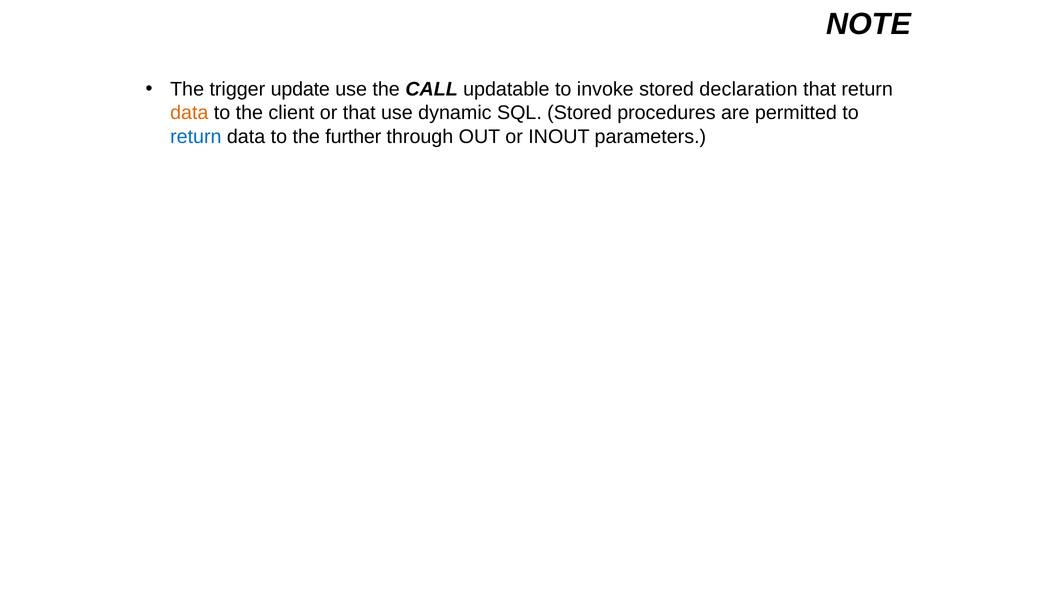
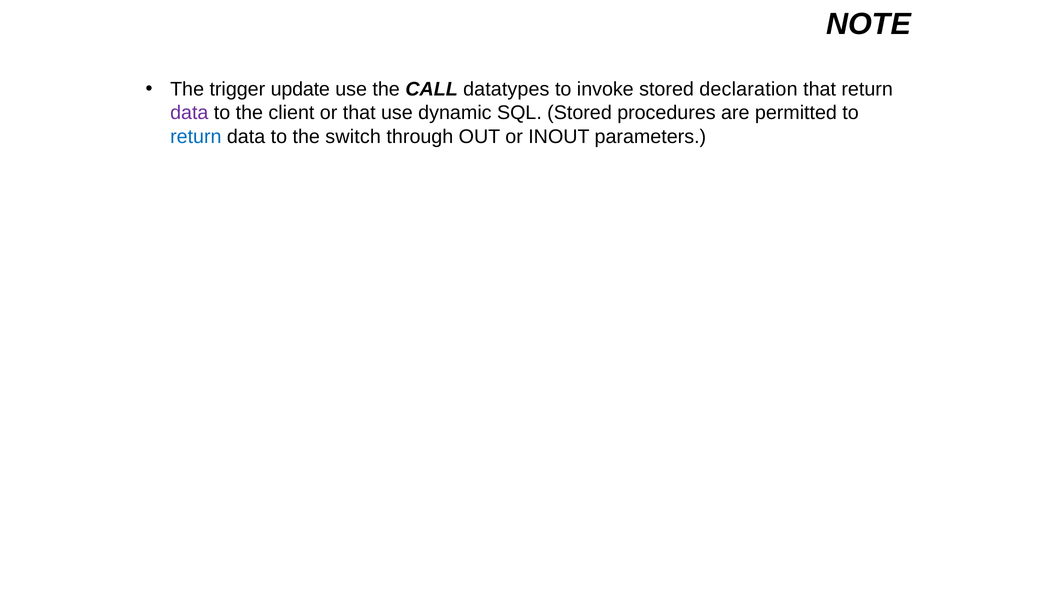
updatable: updatable -> datatypes
data at (189, 113) colour: orange -> purple
further: further -> switch
